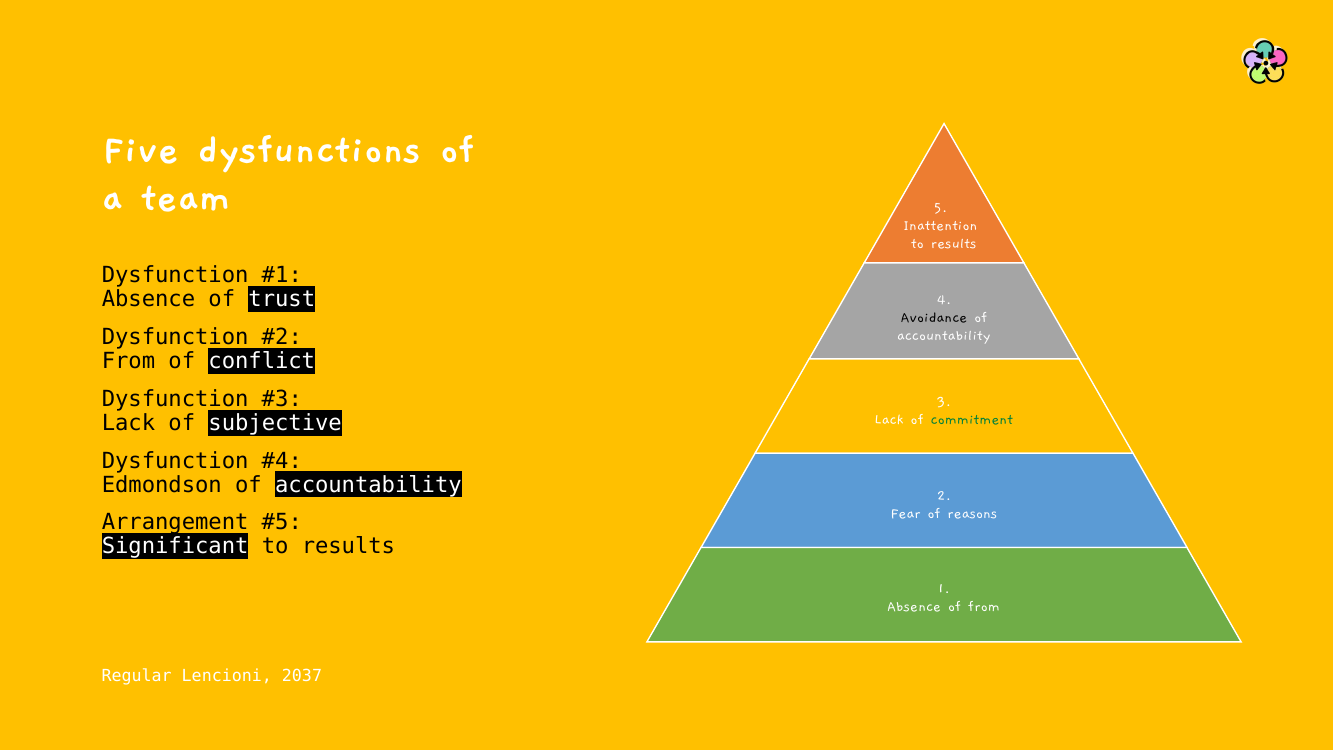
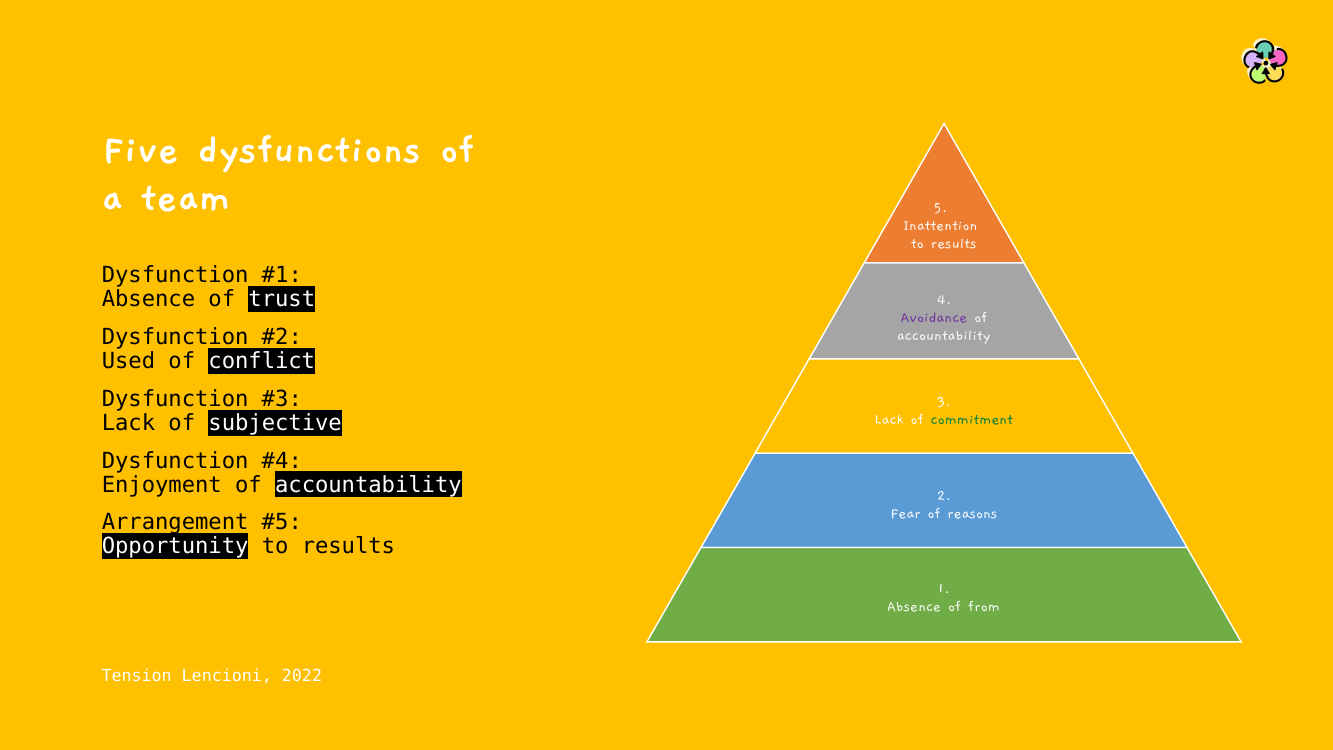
Avoidance colour: black -> purple
From at (129, 361): From -> Used
Edmondson: Edmondson -> Enjoyment
Significant: Significant -> Opportunity
Regular: Regular -> Tension
2037: 2037 -> 2022
